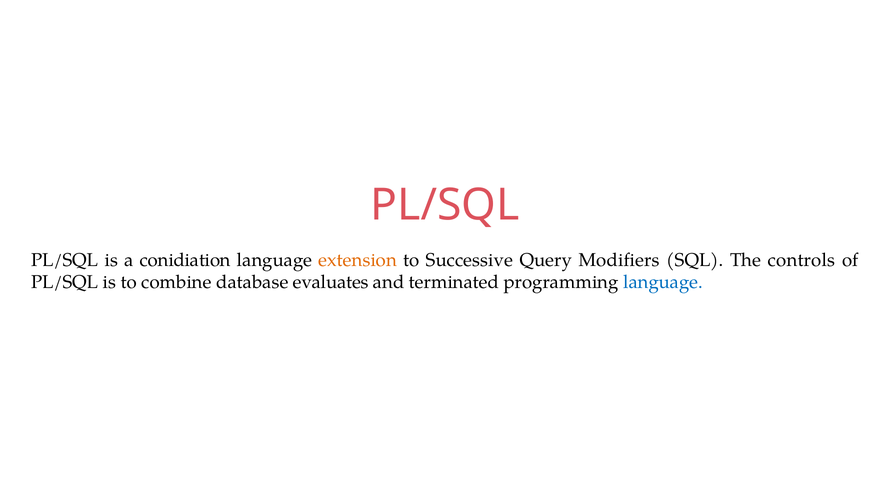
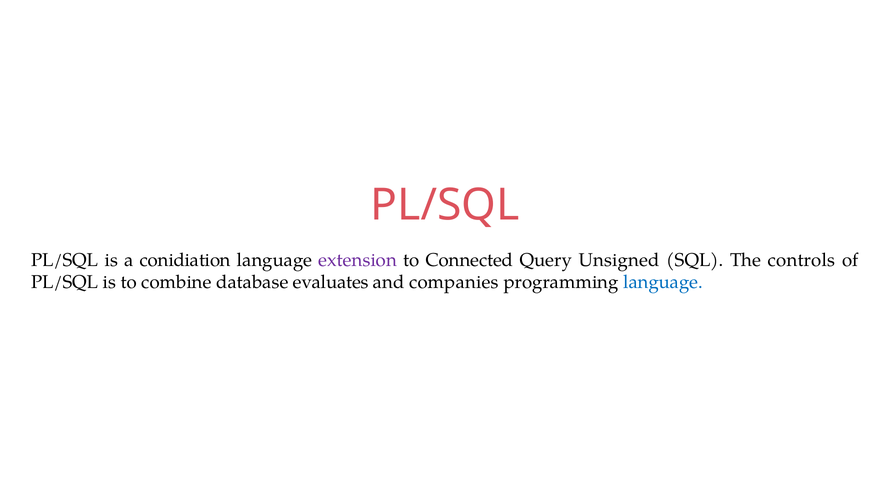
extension colour: orange -> purple
Successive: Successive -> Connected
Modifiers: Modifiers -> Unsigned
terminated: terminated -> companies
